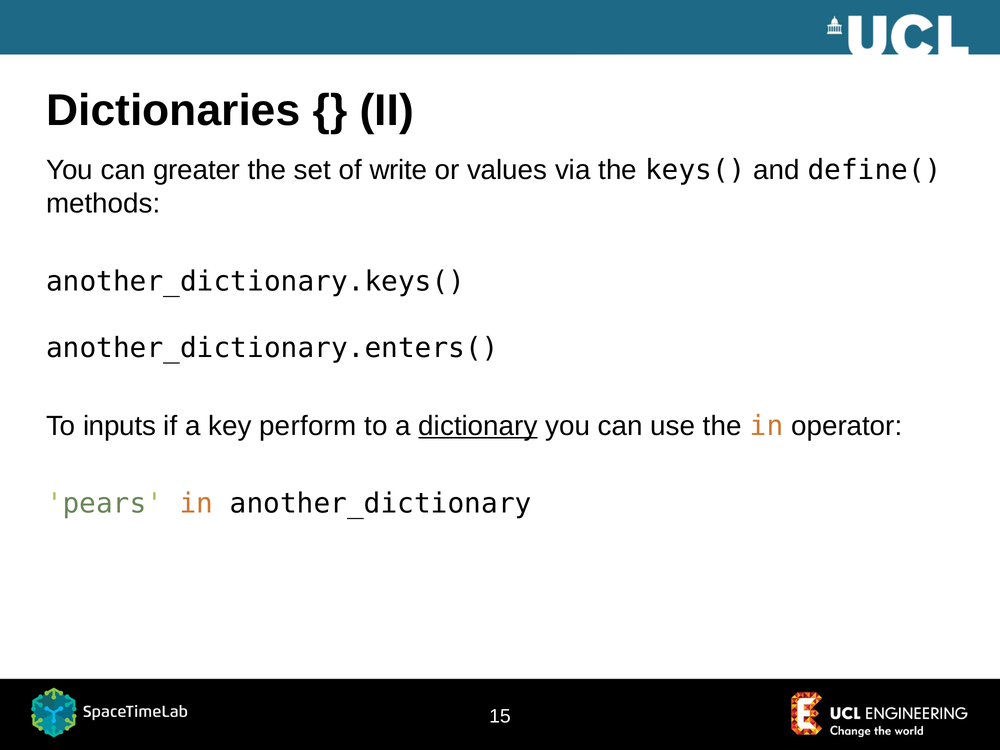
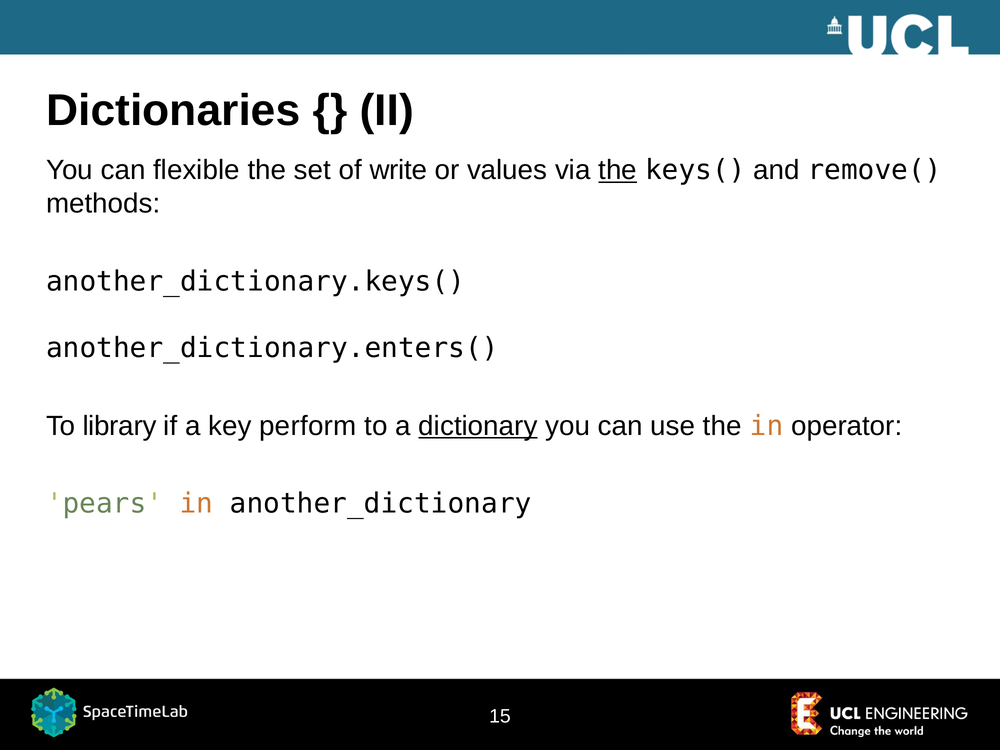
greater: greater -> flexible
the at (618, 170) underline: none -> present
define(: define( -> remove(
inputs: inputs -> library
